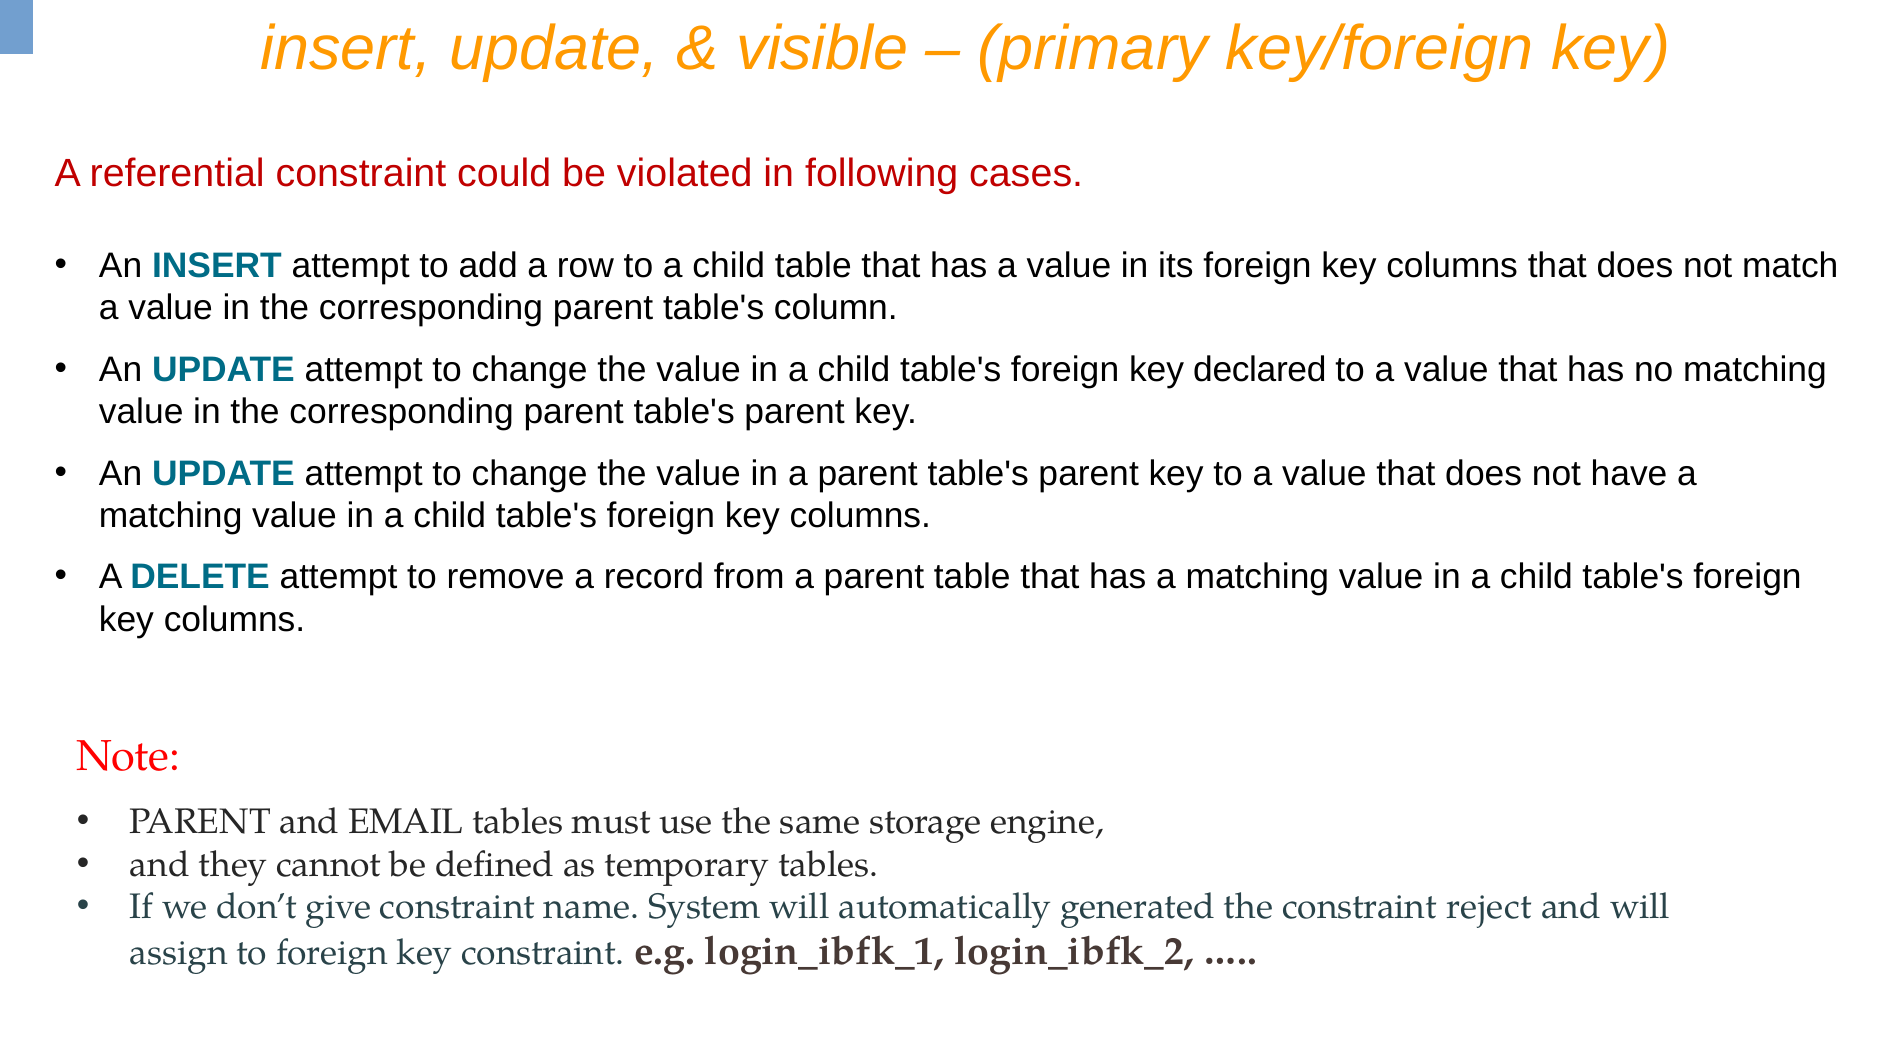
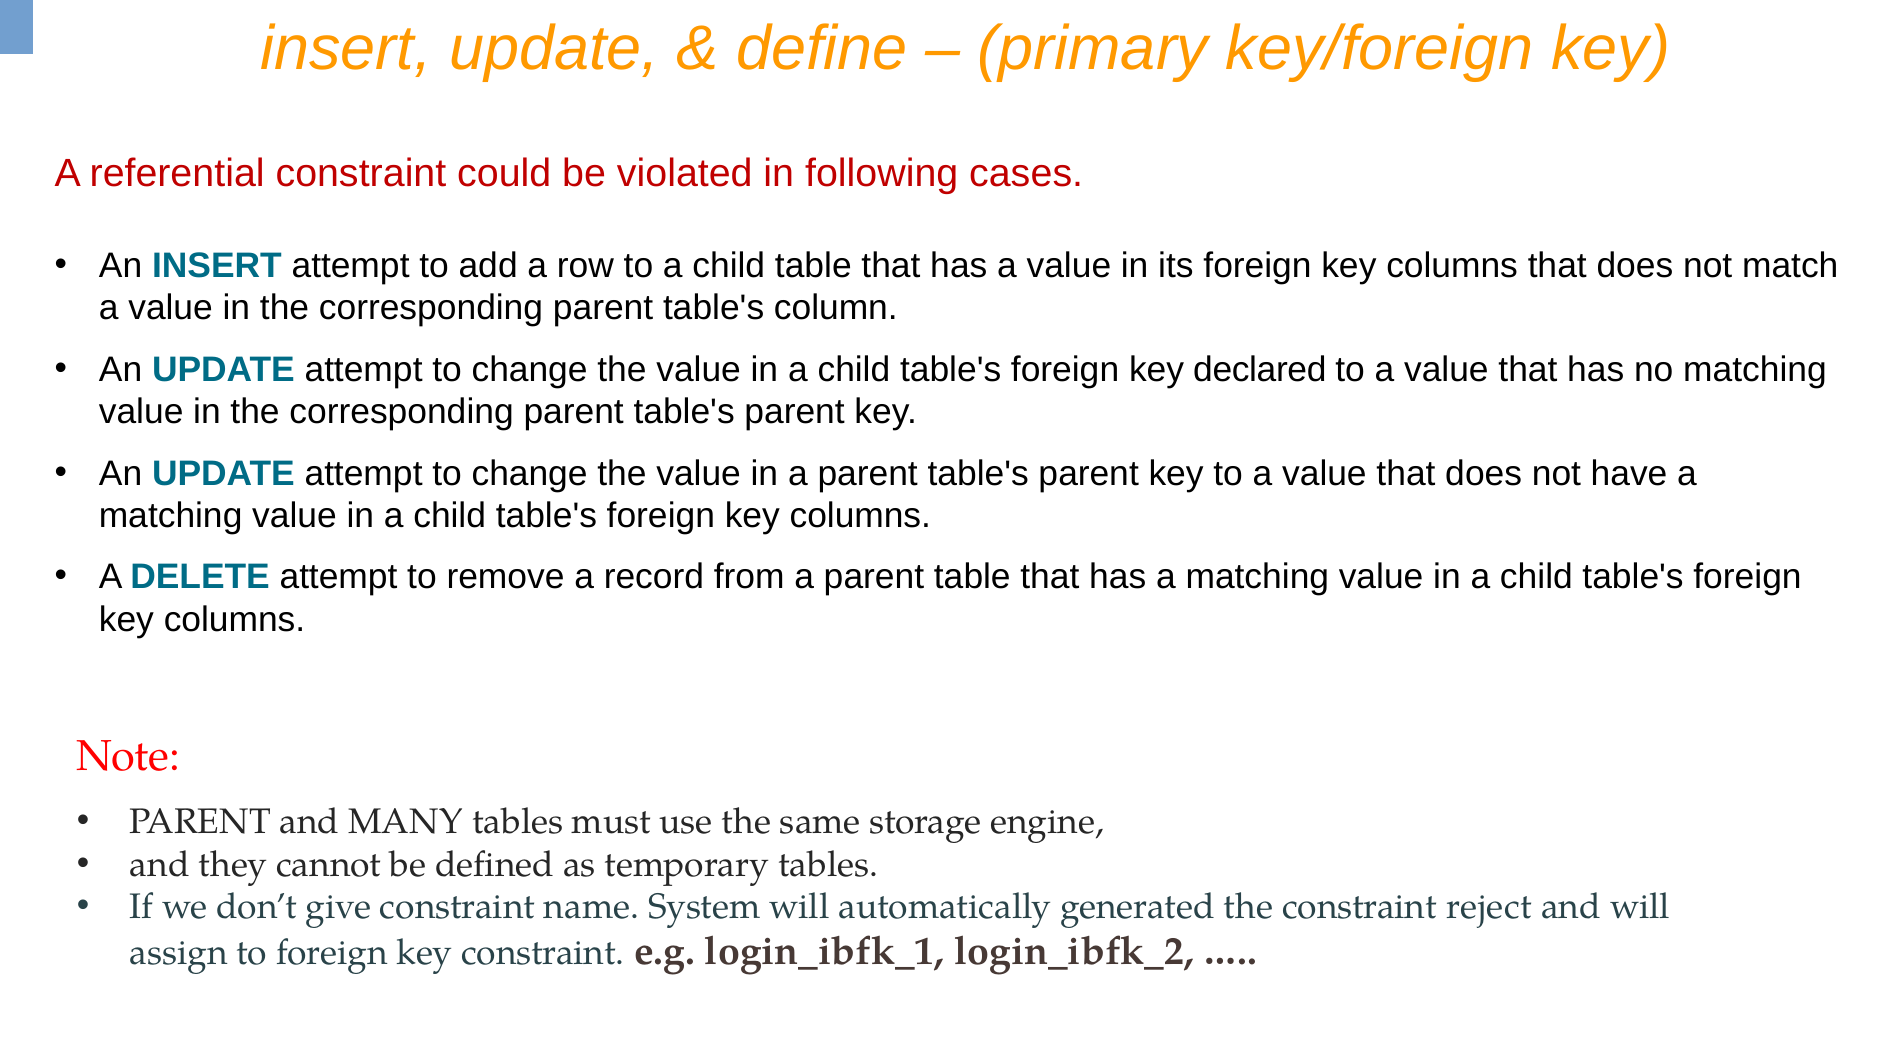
visible: visible -> define
EMAIL: EMAIL -> MANY
